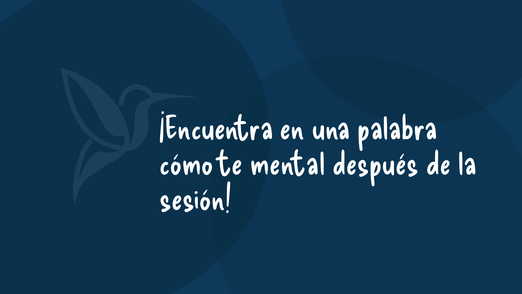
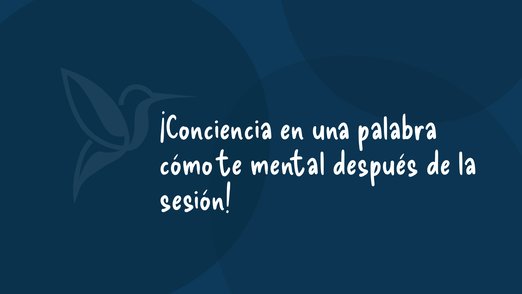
¡Encuentra: ¡Encuentra -> ¡Conciencia
